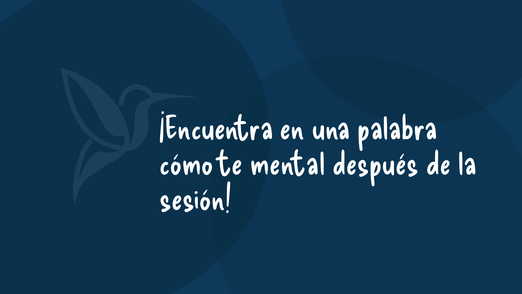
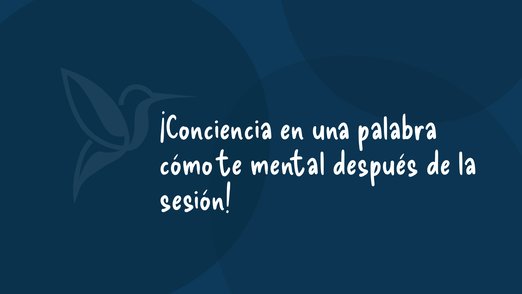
¡Encuentra: ¡Encuentra -> ¡Conciencia
